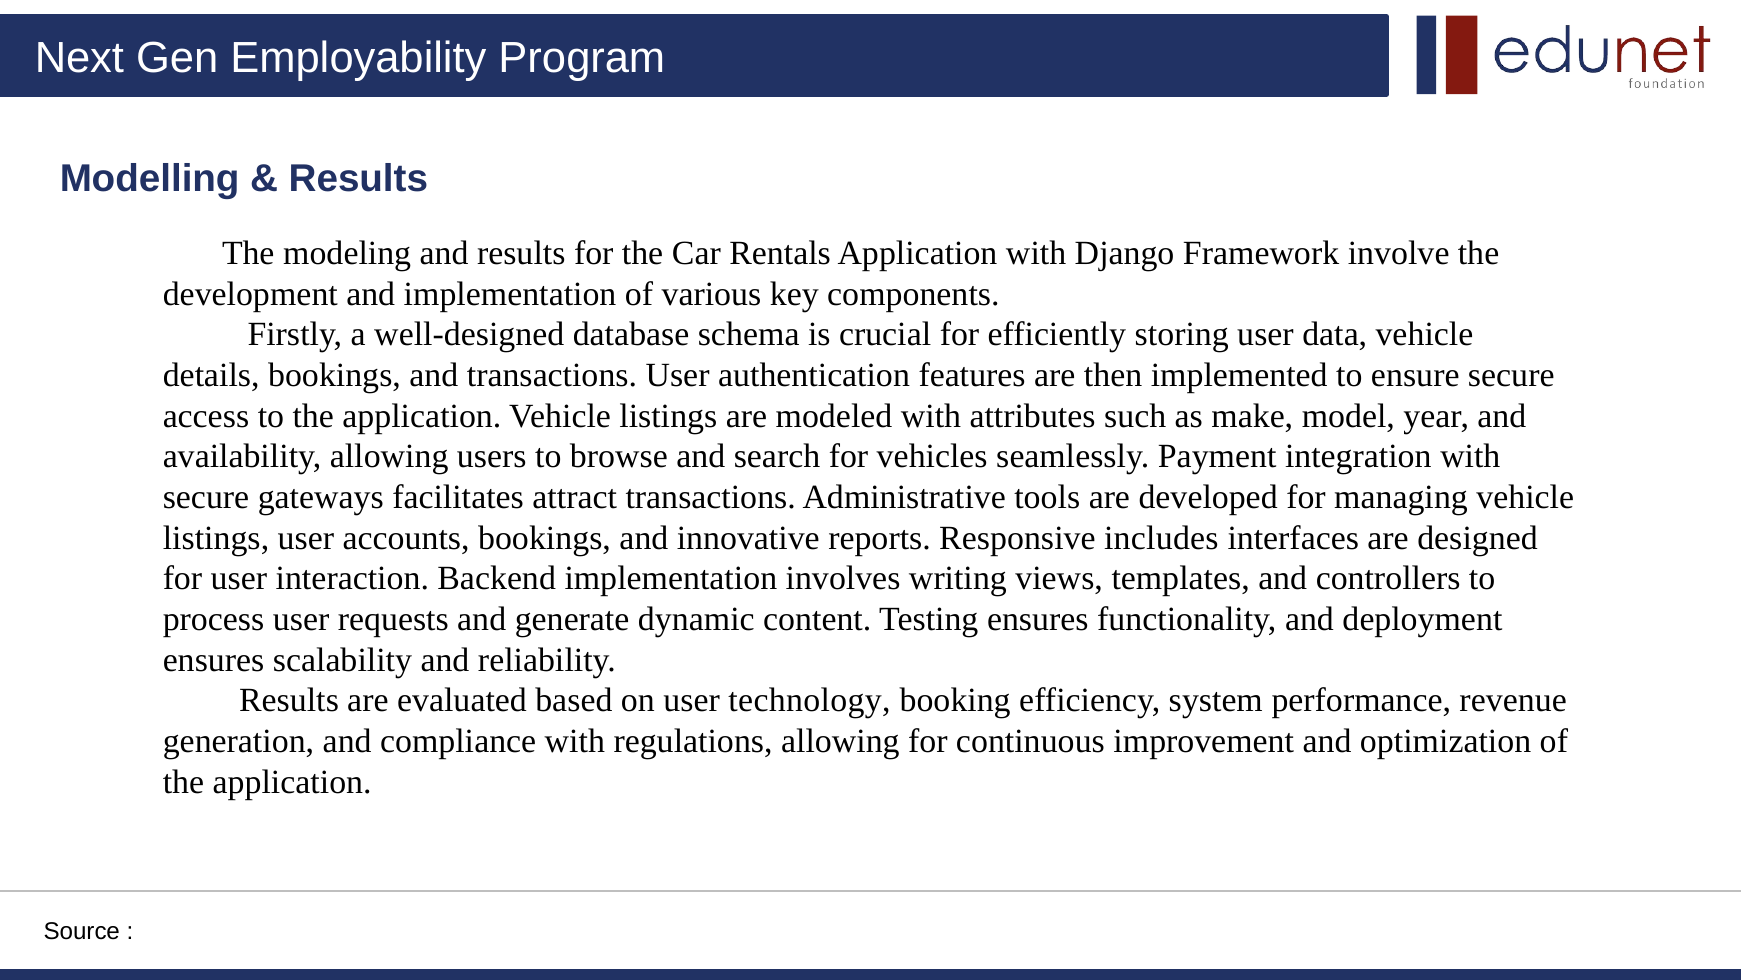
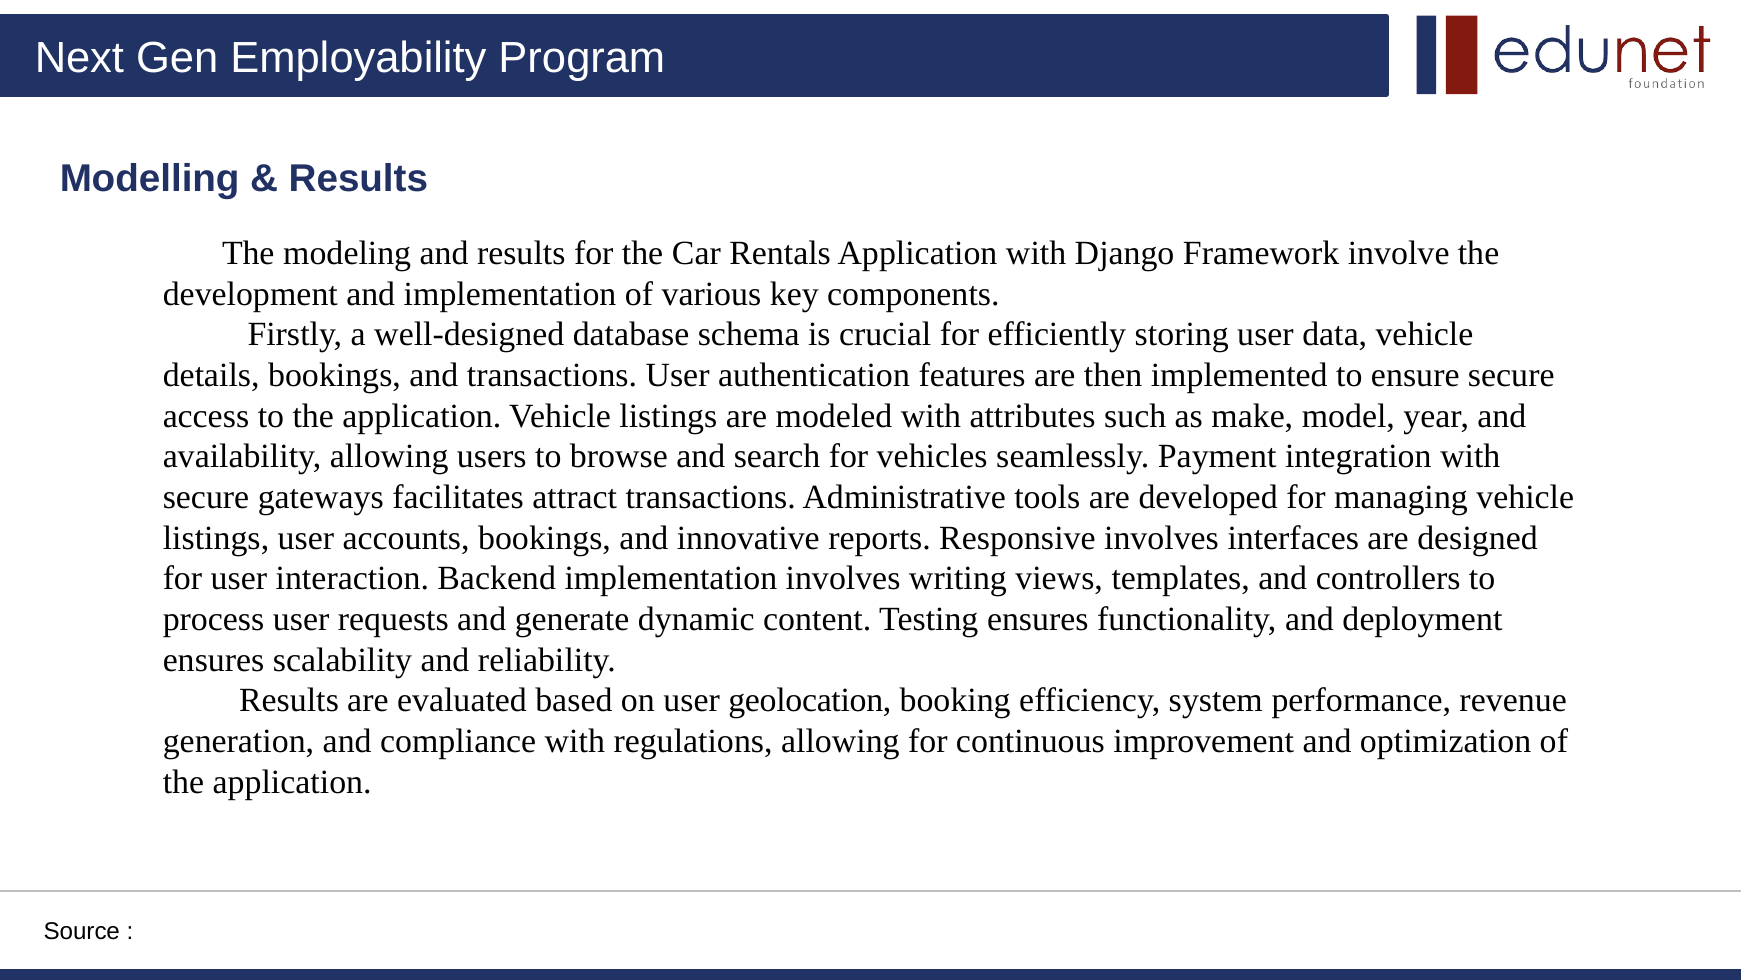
Responsive includes: includes -> involves
technology: technology -> geolocation
